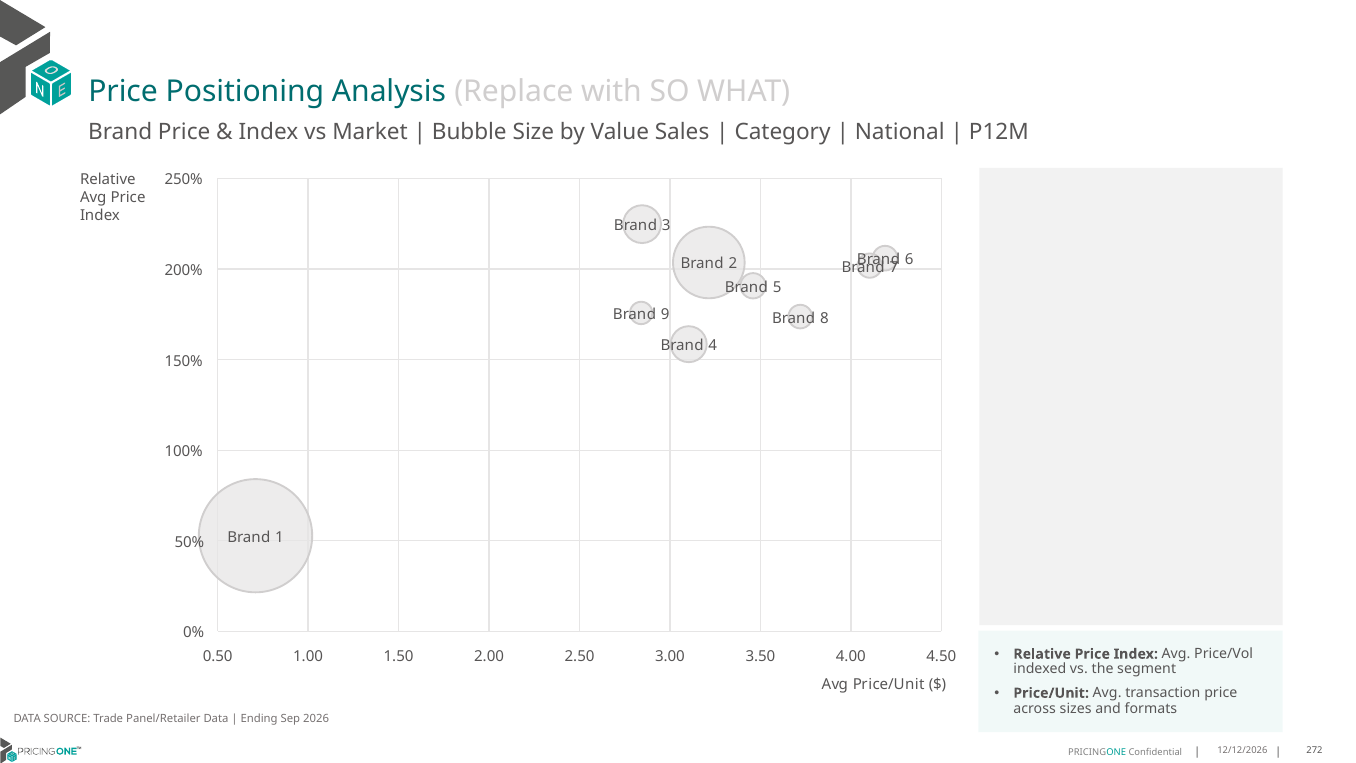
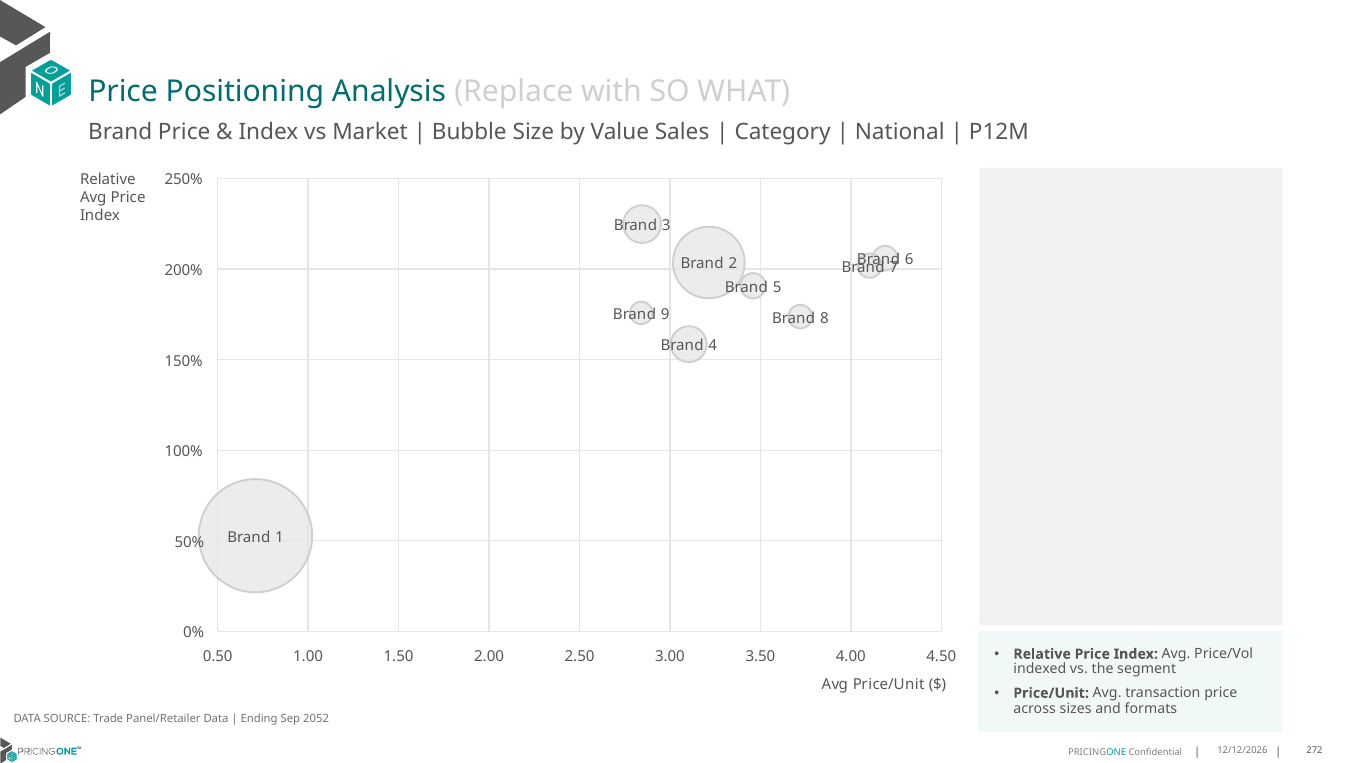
2026: 2026 -> 2052
